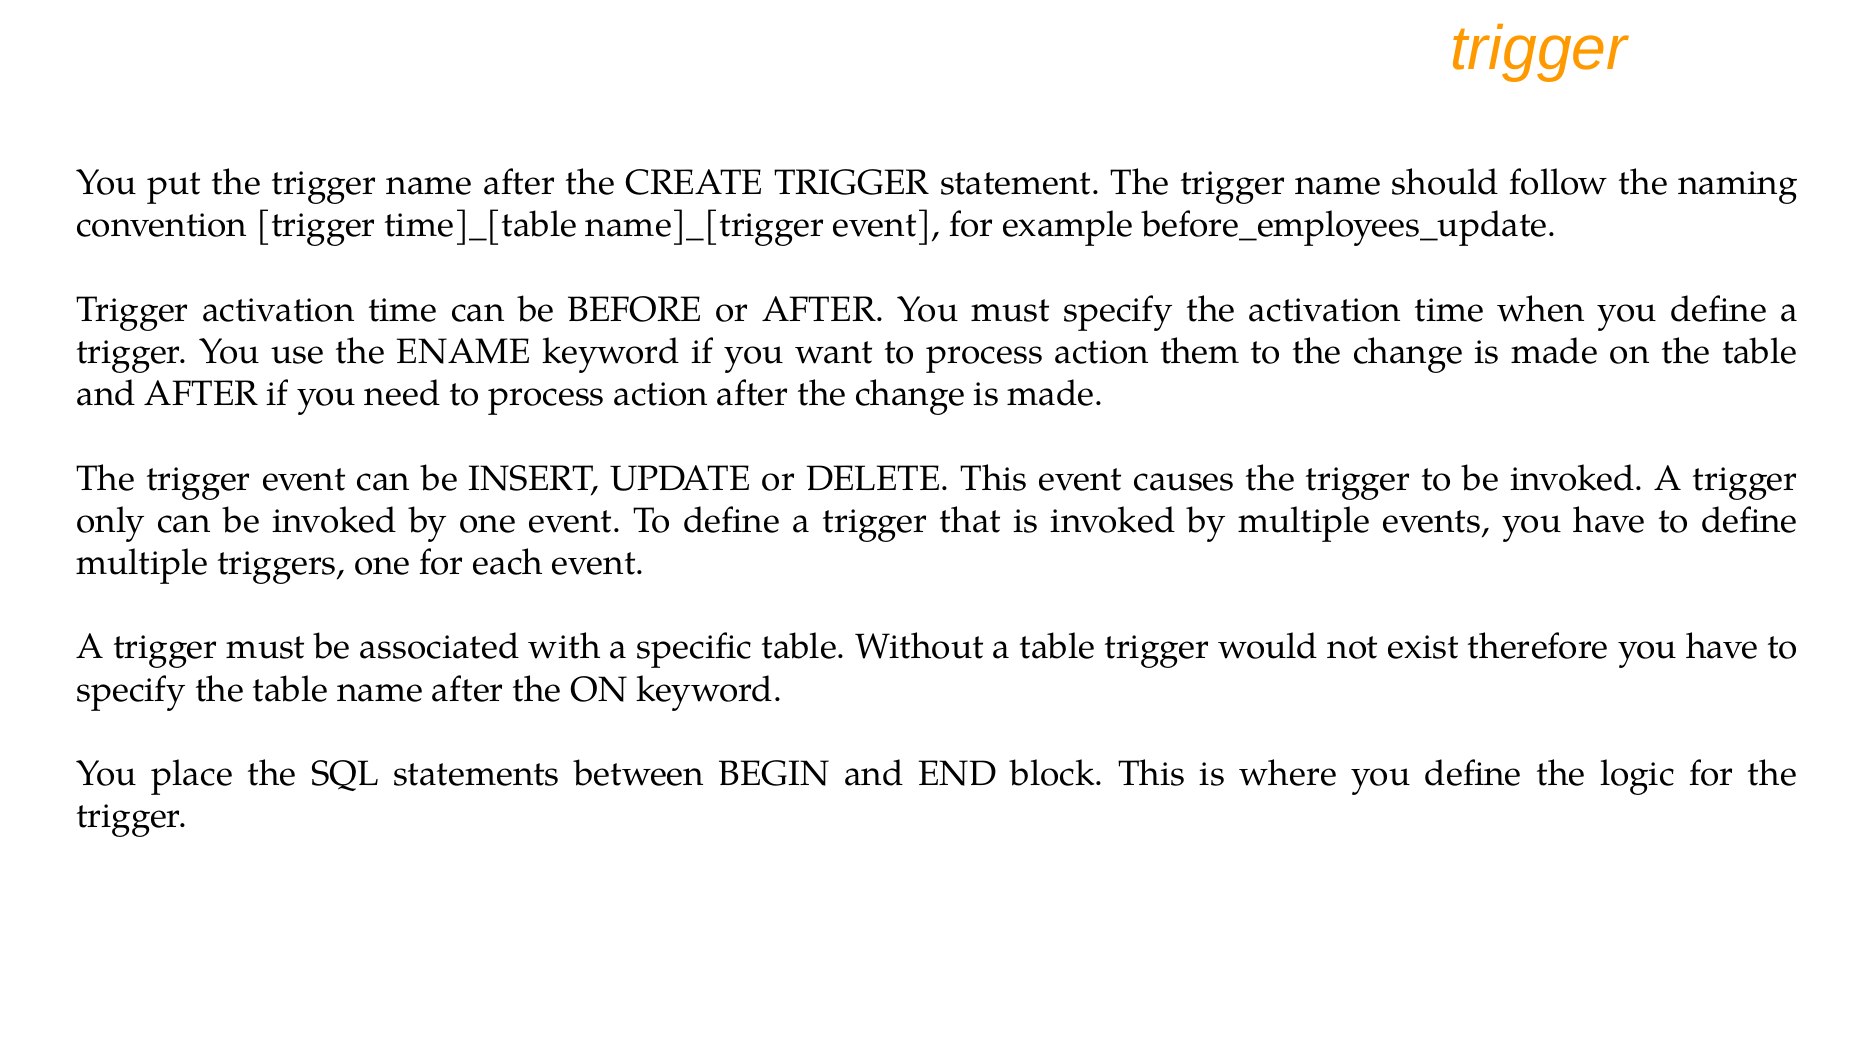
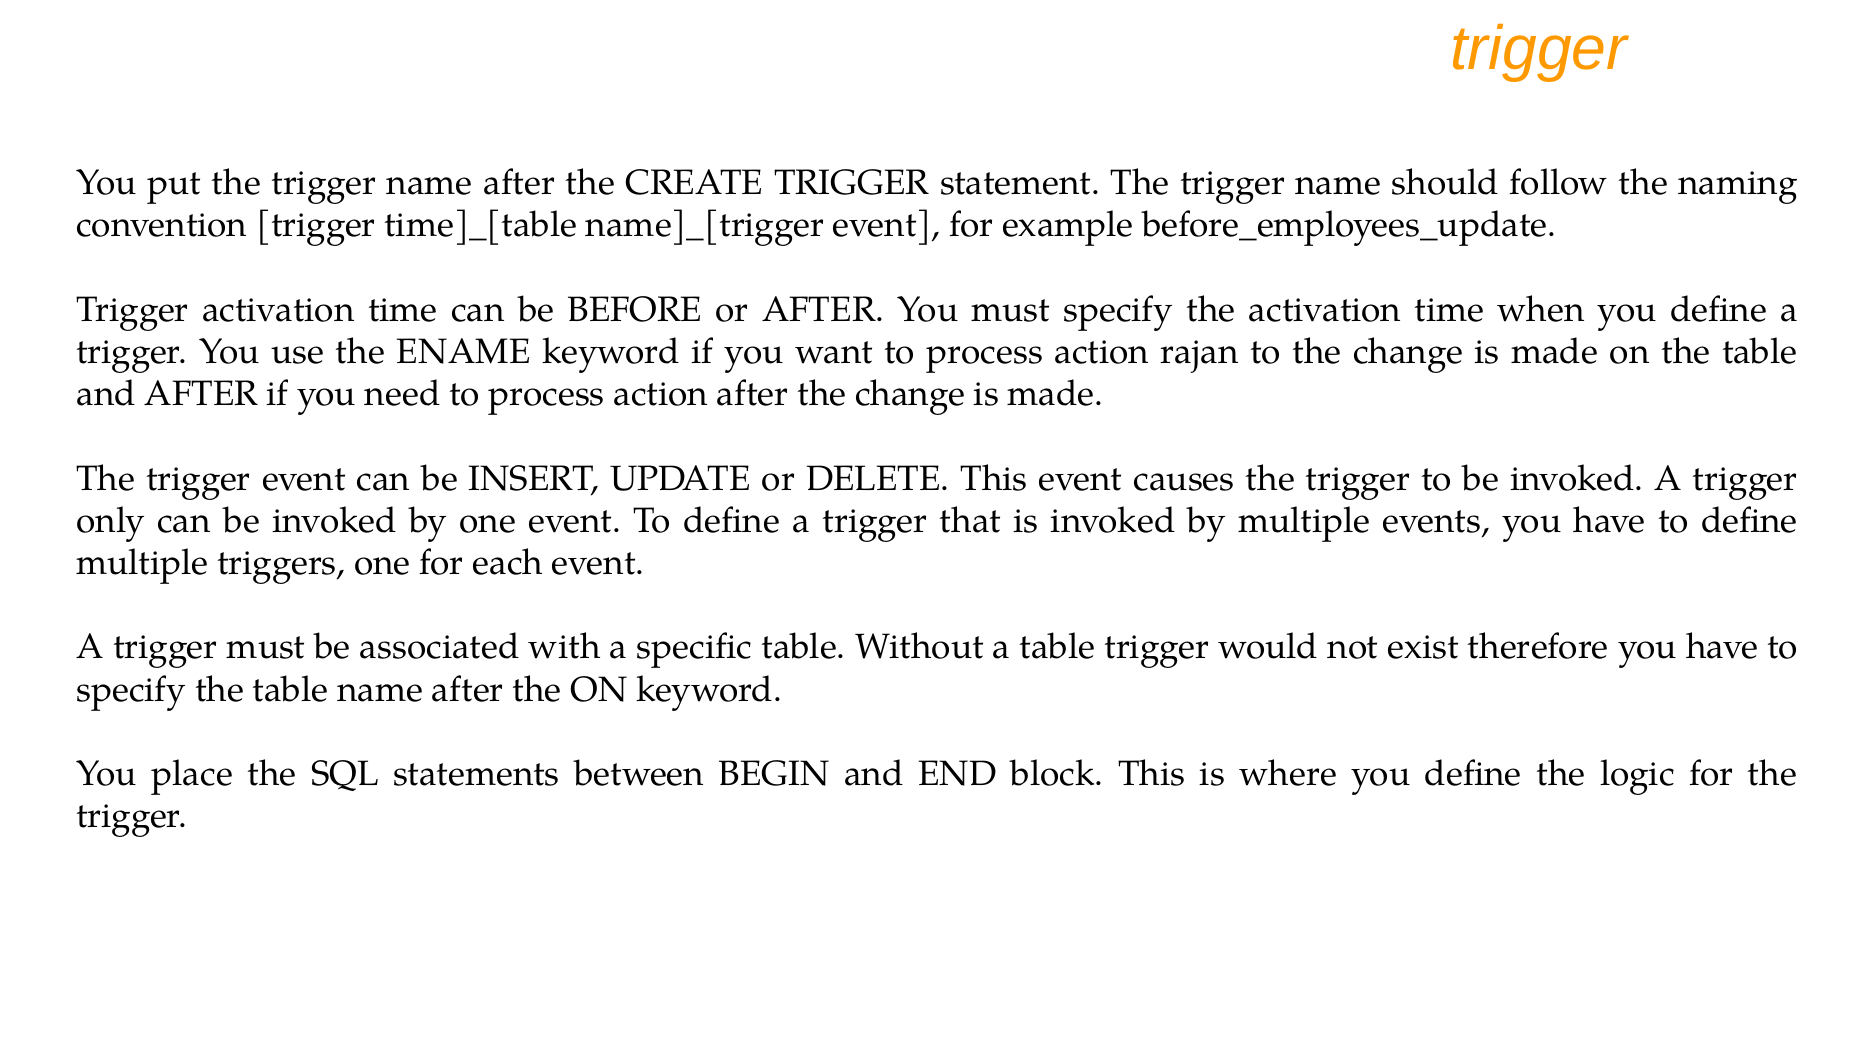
them: them -> rajan
